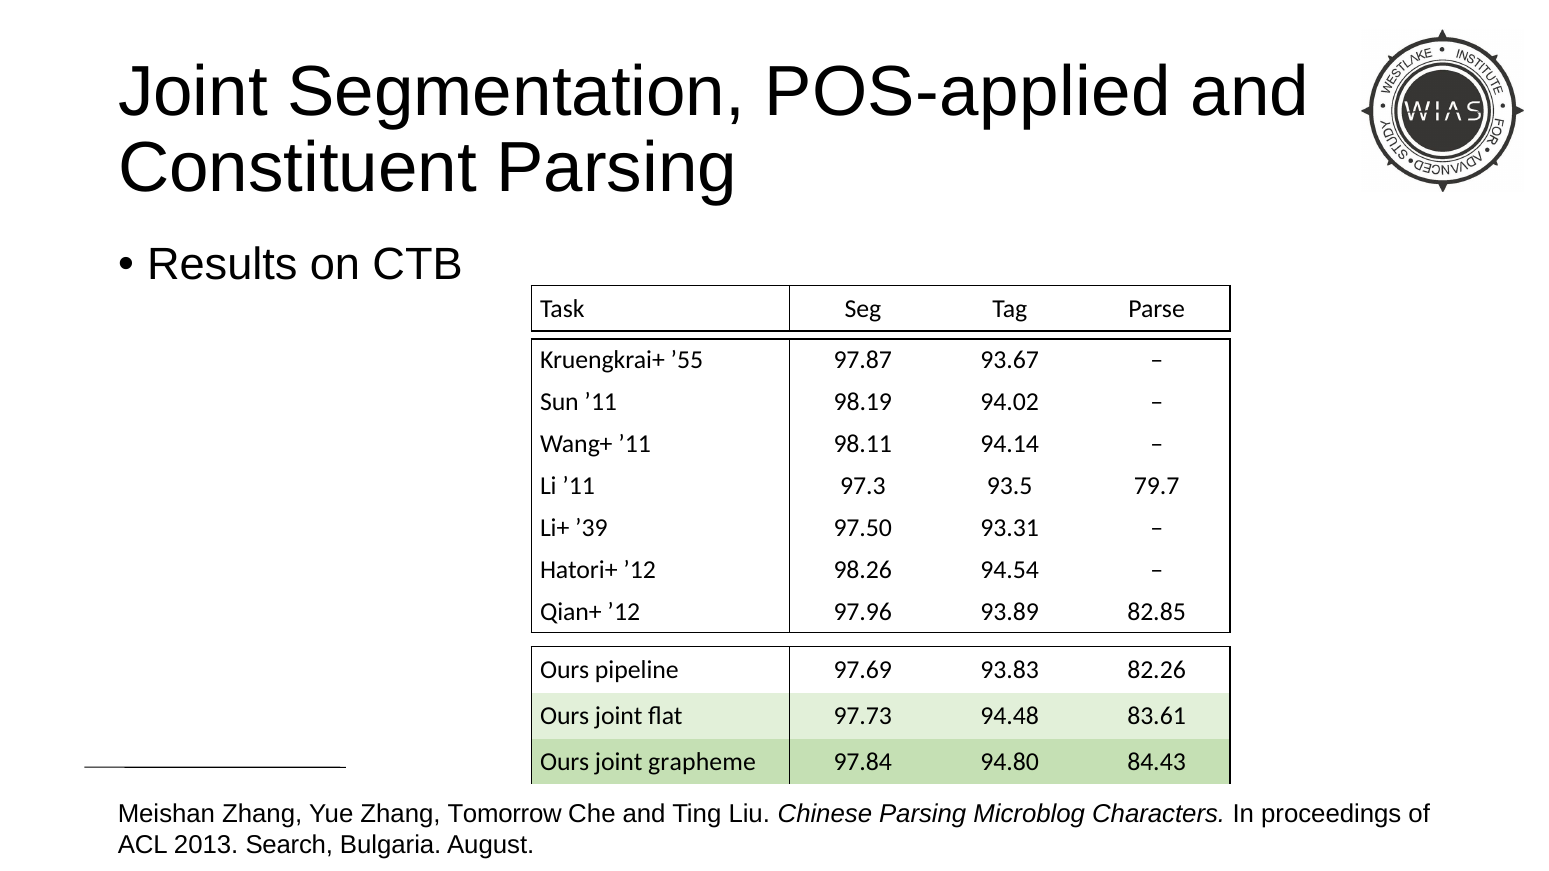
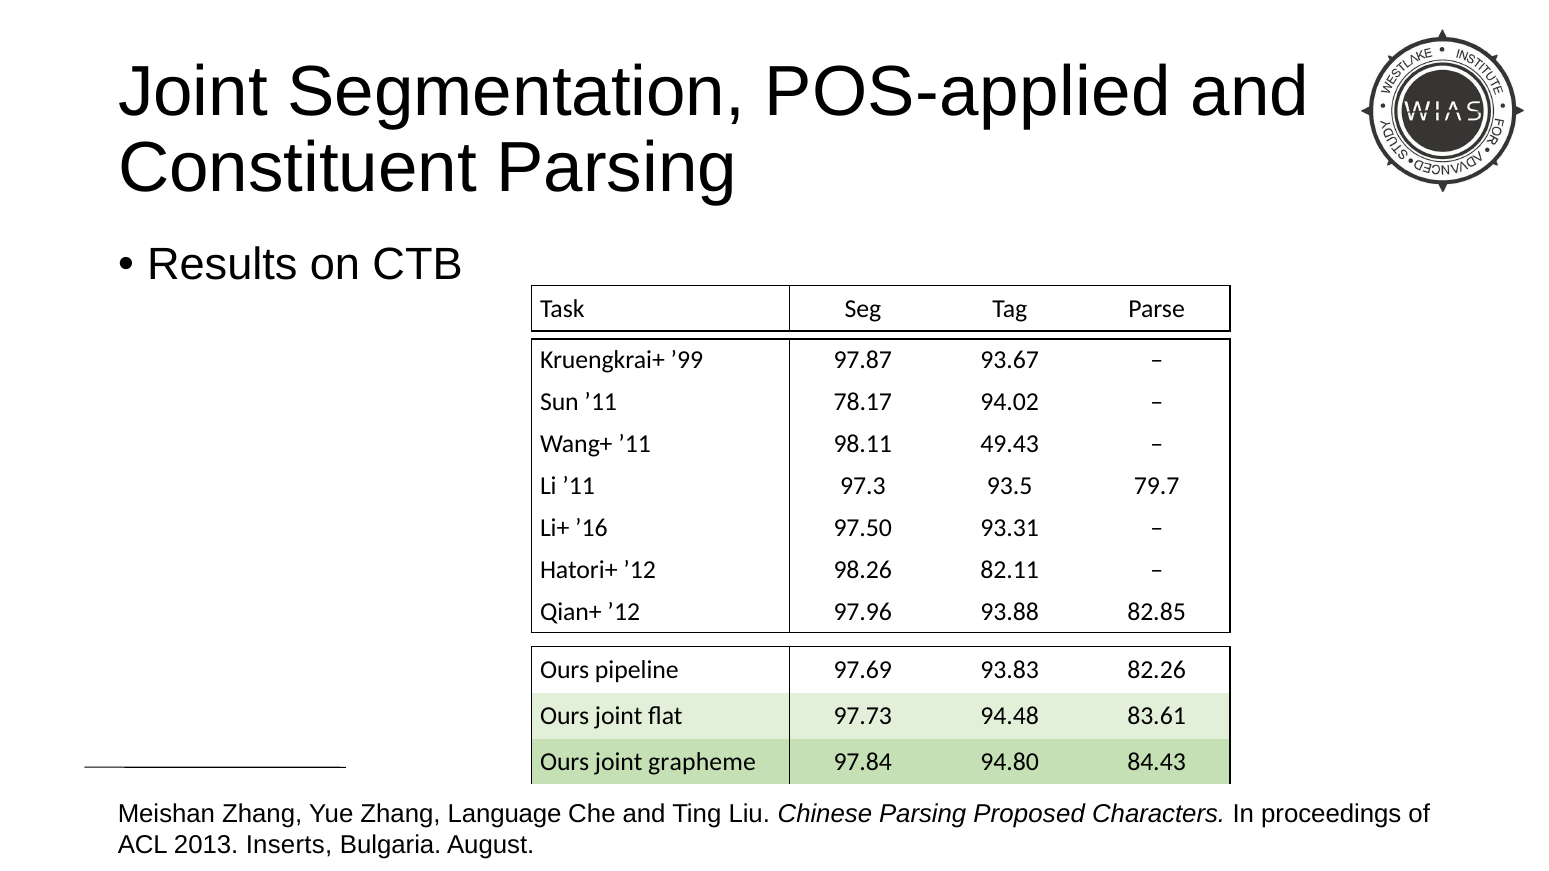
’55: ’55 -> ’99
98.19: 98.19 -> 78.17
94.14: 94.14 -> 49.43
’39: ’39 -> ’16
94.54: 94.54 -> 82.11
93.89: 93.89 -> 93.88
Tomorrow: Tomorrow -> Language
Microblog: Microblog -> Proposed
Search: Search -> Inserts
